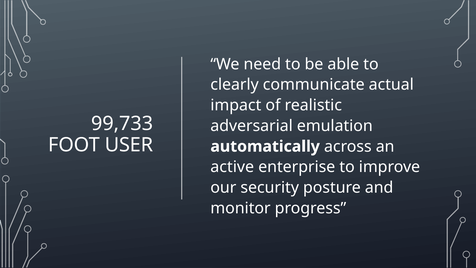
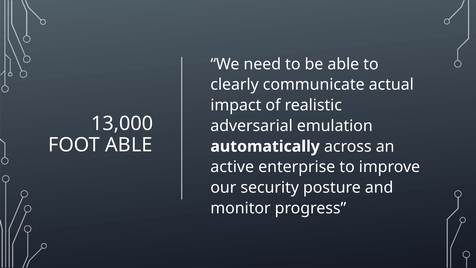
99,733: 99,733 -> 13,000
FOOT USER: USER -> ABLE
